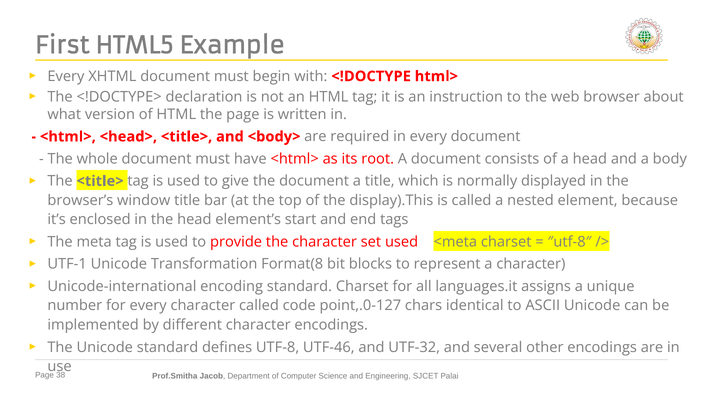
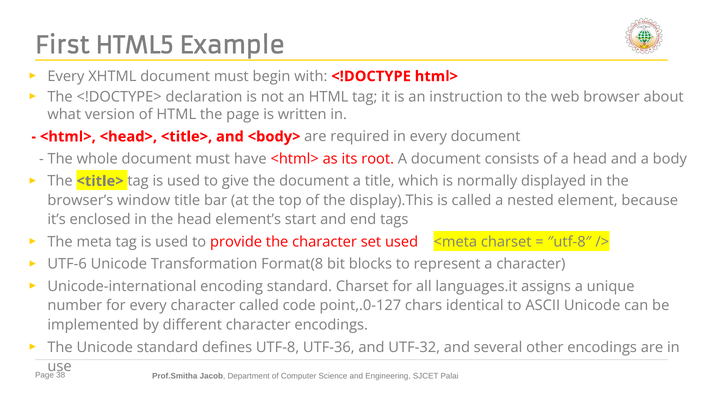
UTF-1: UTF-1 -> UTF-6
UTF-46: UTF-46 -> UTF-36
